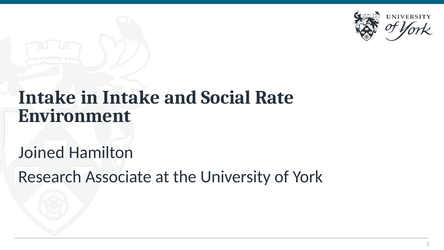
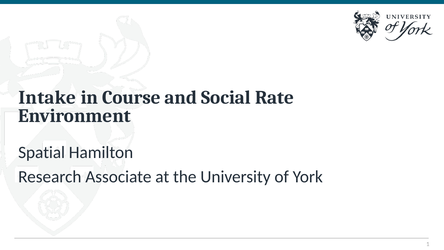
in Intake: Intake -> Course
Joined: Joined -> Spatial
